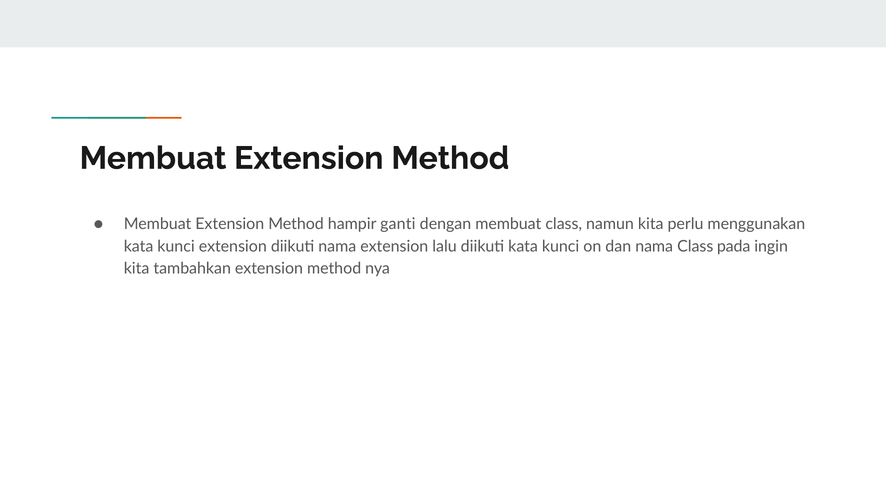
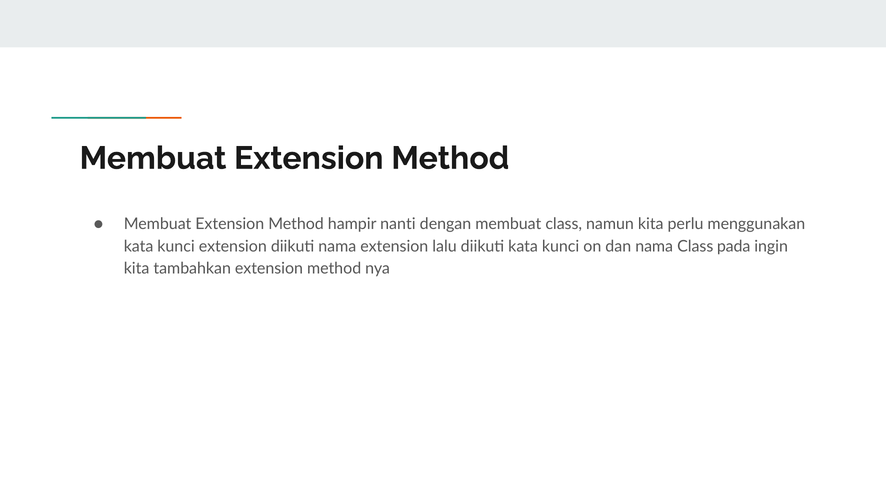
ganti: ganti -> nanti
